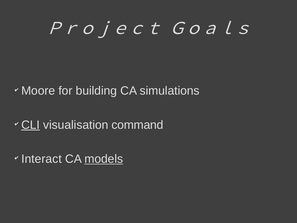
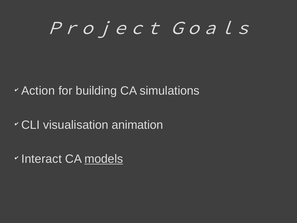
Moore: Moore -> Action
CLI underline: present -> none
command: command -> animation
